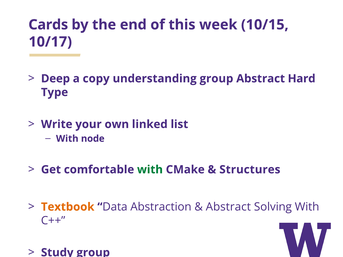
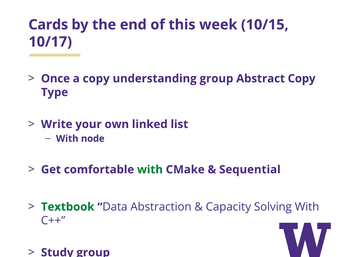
Deep: Deep -> Once
Abstract Hard: Hard -> Copy
Structures: Structures -> Sequential
Textbook colour: orange -> green
Abstract at (228, 207): Abstract -> Capacity
